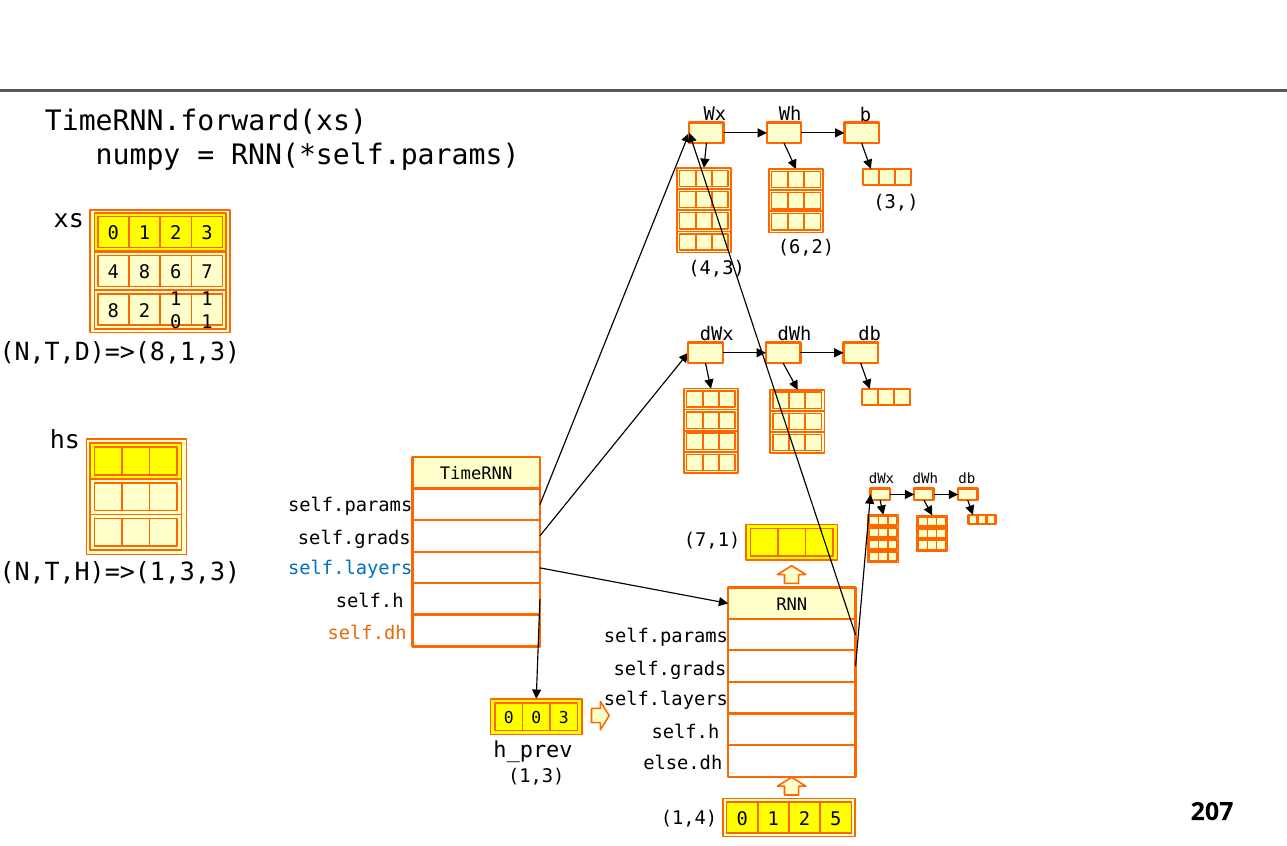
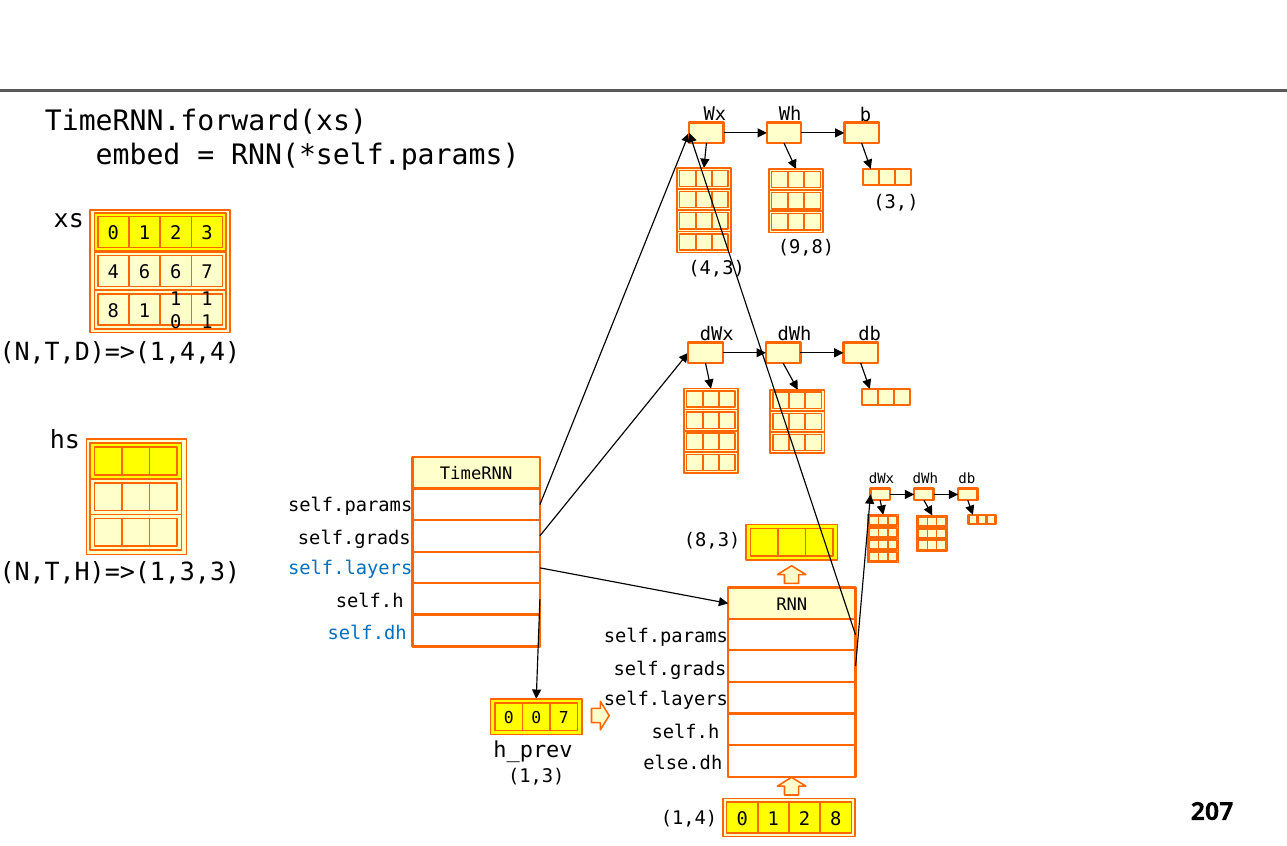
numpy: numpy -> embed
6,2: 6,2 -> 9,8
4 8: 8 -> 6
8 2: 2 -> 1
N,T,D)=>(8,1,3: N,T,D)=>(8,1,3 -> N,T,D)=>(1,4,4
7,1: 7,1 -> 8,3
self.dh colour: orange -> blue
0 3: 3 -> 7
2 5: 5 -> 8
